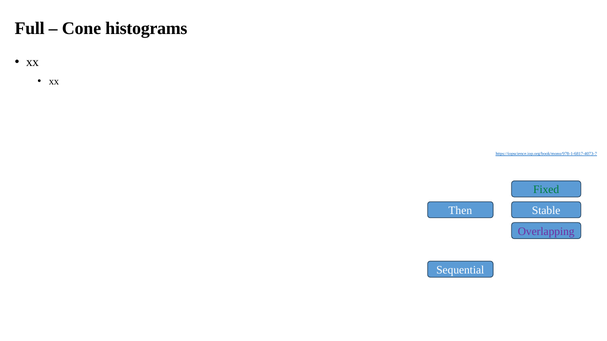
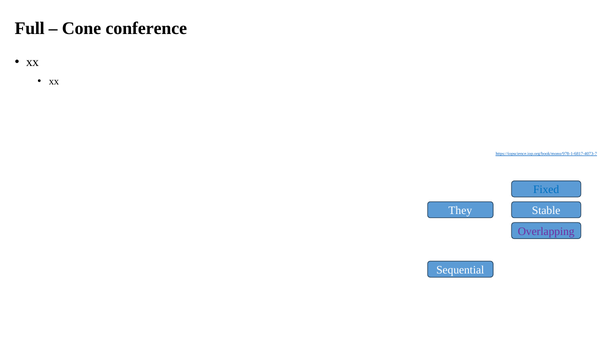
histograms: histograms -> conference
Fixed colour: green -> blue
Then: Then -> They
